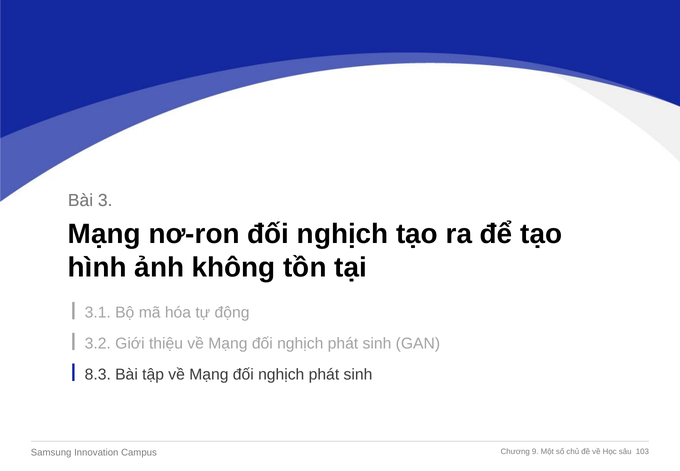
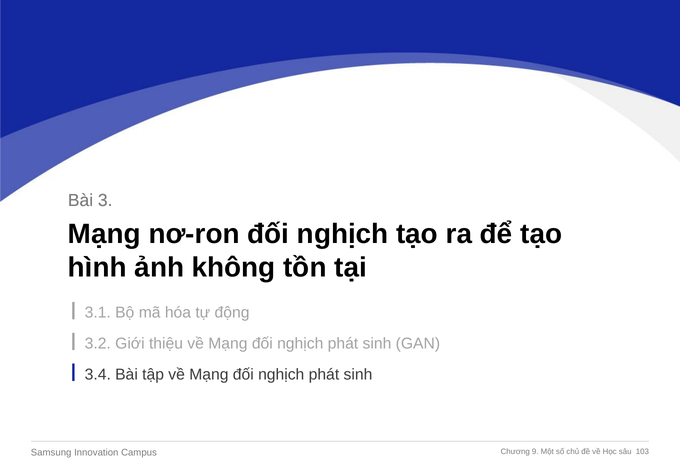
8.3: 8.3 -> 3.4
